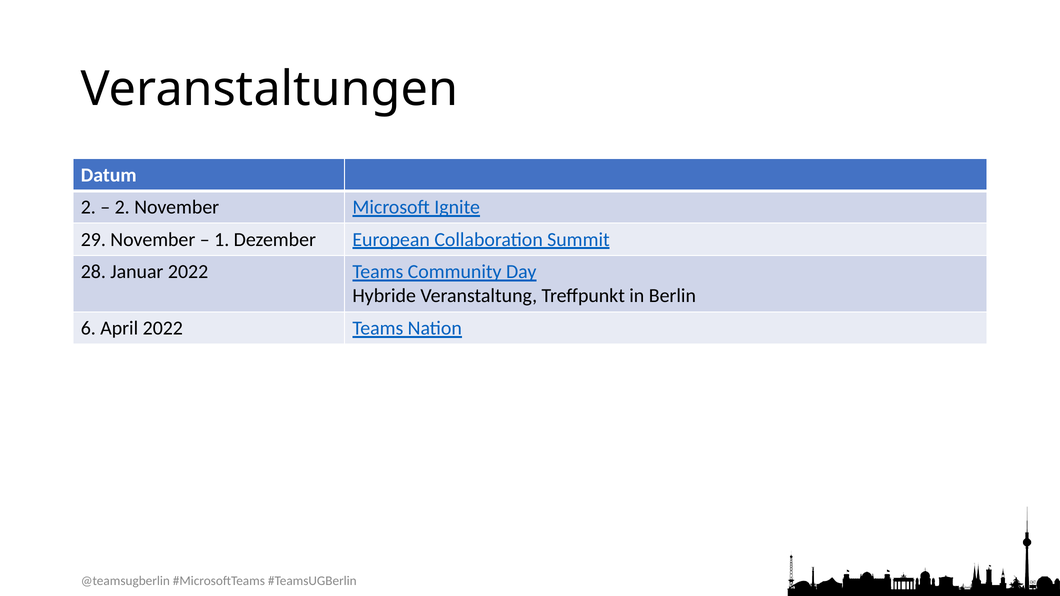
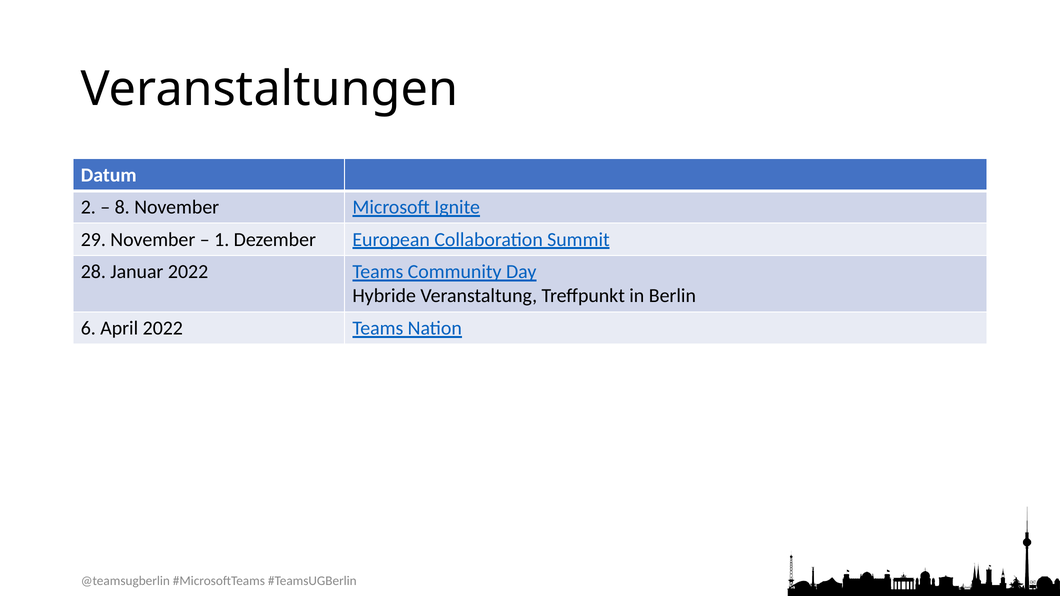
2 at (122, 207): 2 -> 8
